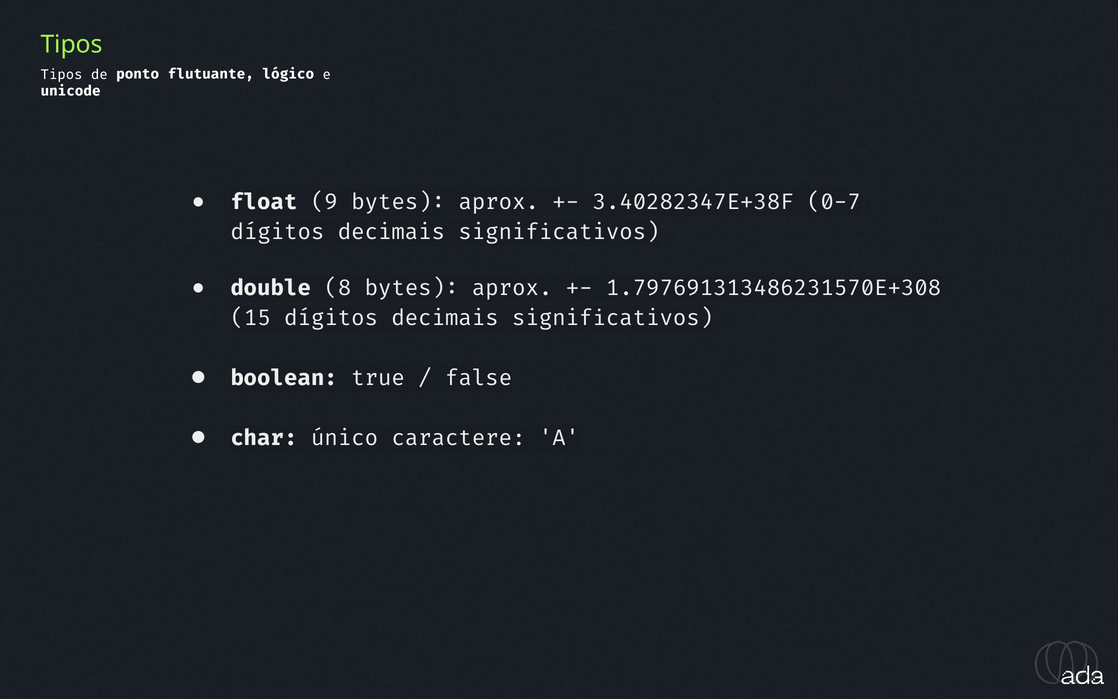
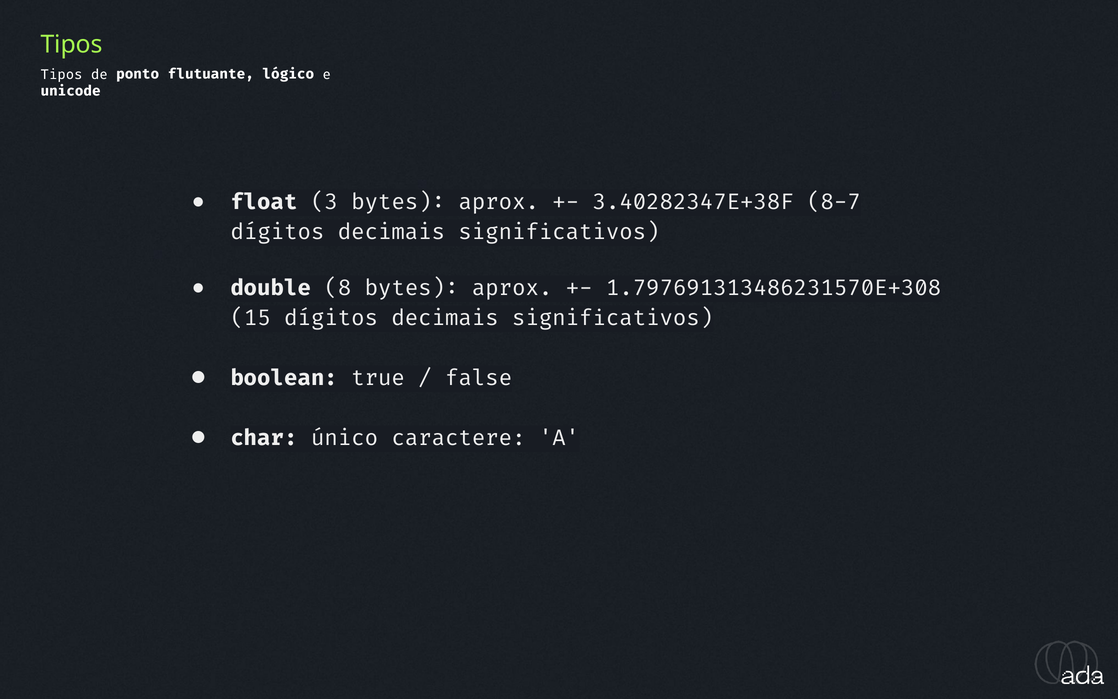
9: 9 -> 3
0-7: 0-7 -> 8-7
